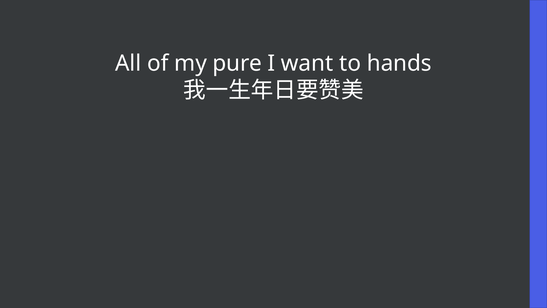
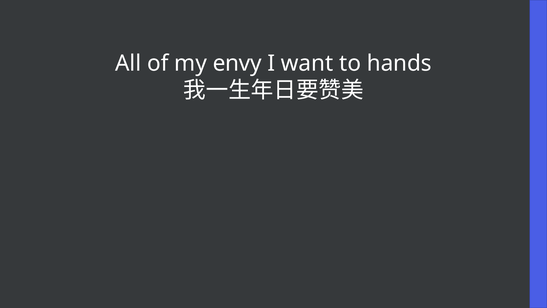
pure: pure -> envy
